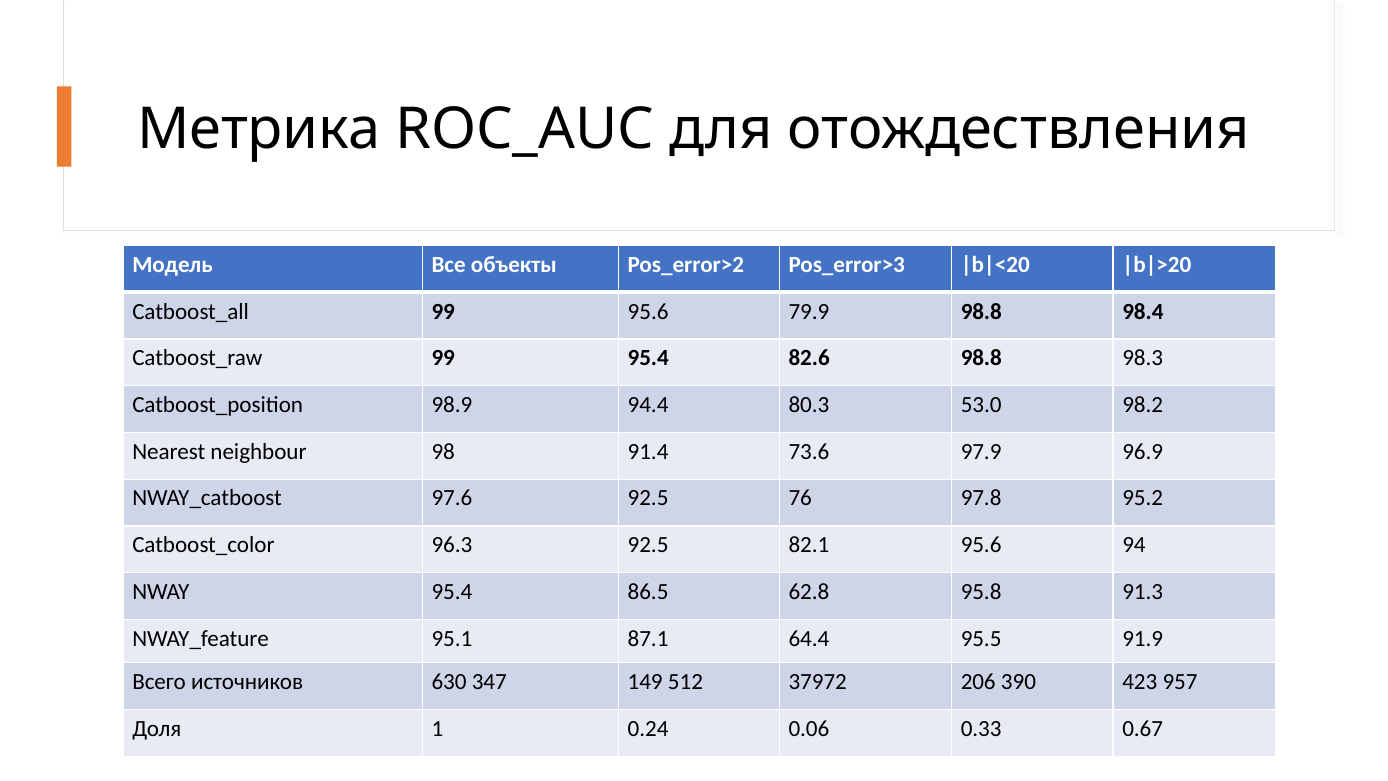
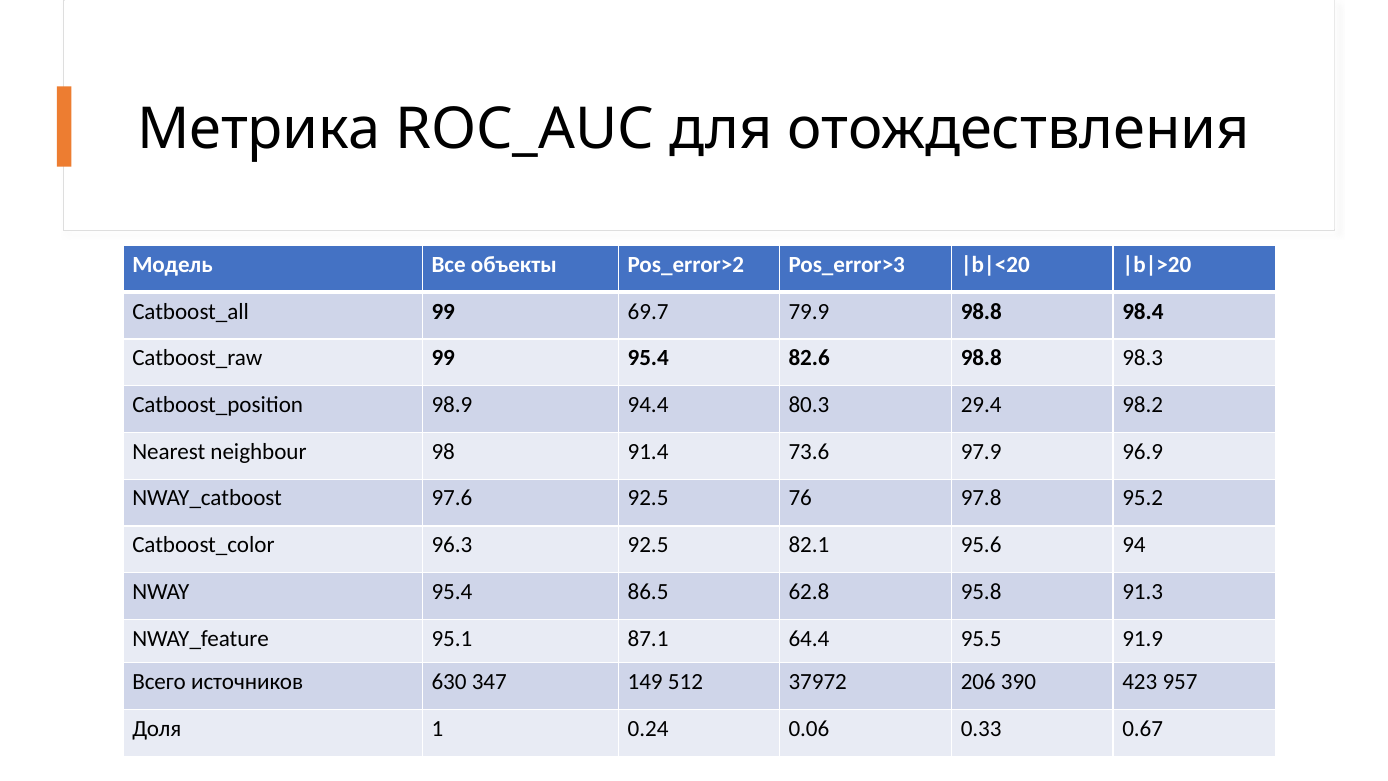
99 95.6: 95.6 -> 69.7
53.0: 53.0 -> 29.4
